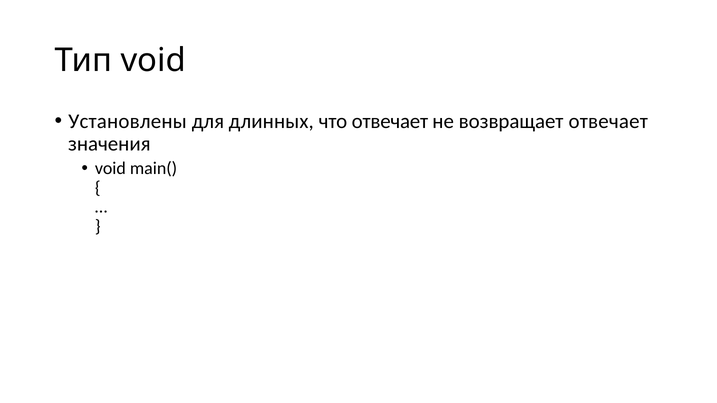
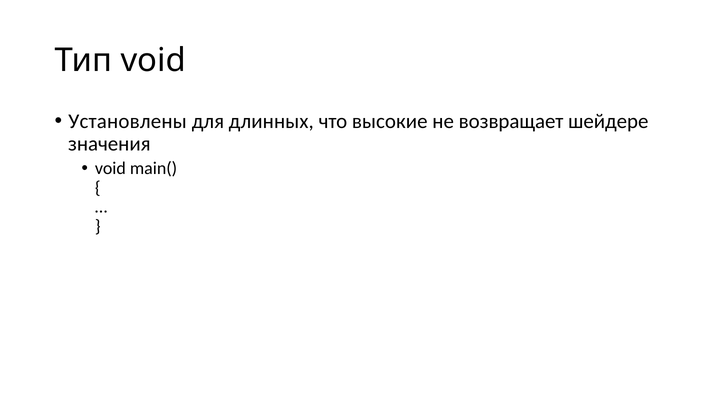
что отвечает: отвечает -> высокие
возвращает отвечает: отвечает -> шейдере
